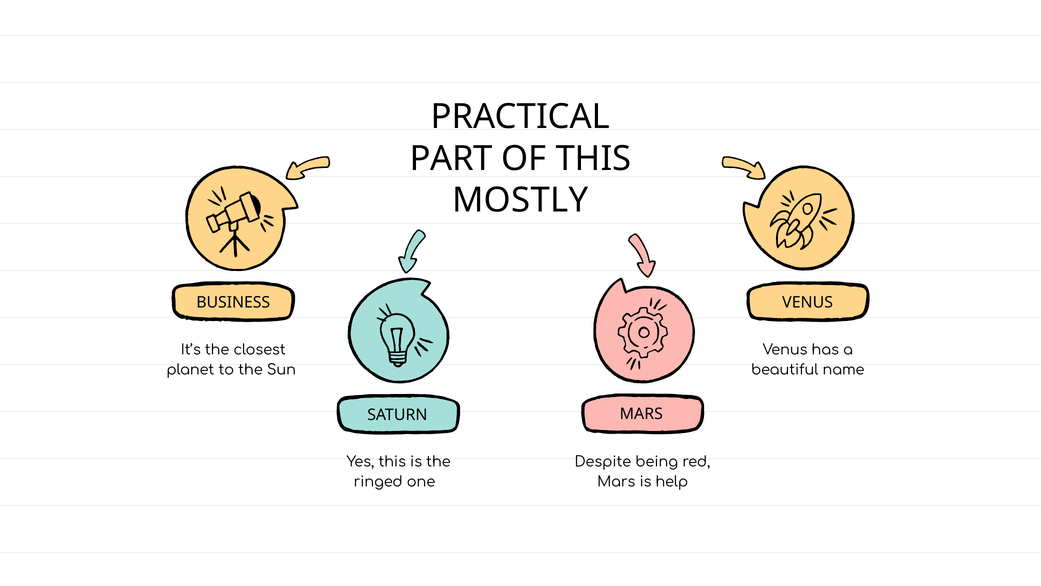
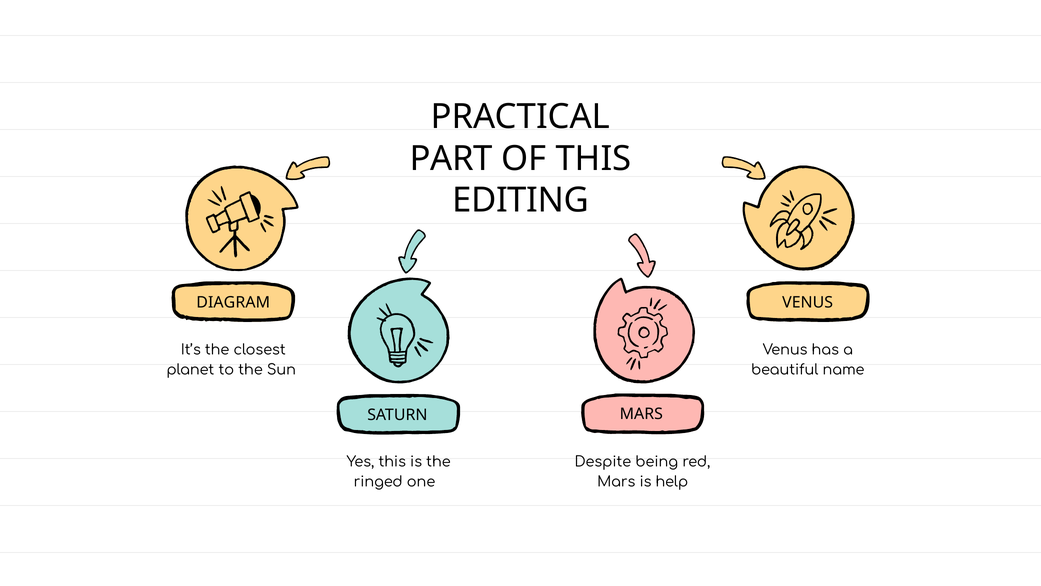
MOSTLY: MOSTLY -> EDITING
BUSINESS: BUSINESS -> DIAGRAM
